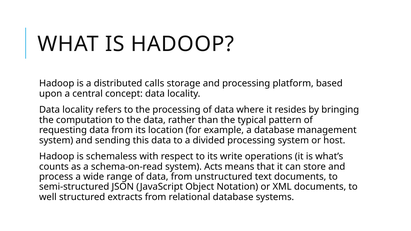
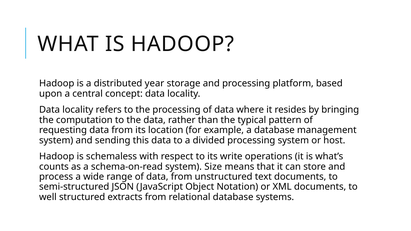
calls: calls -> year
Acts: Acts -> Size
